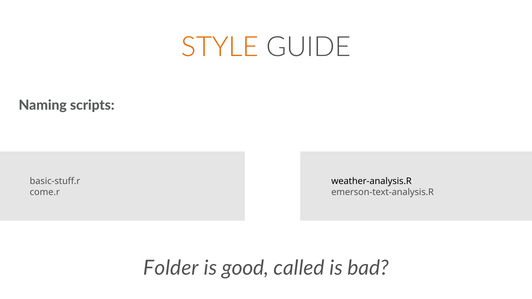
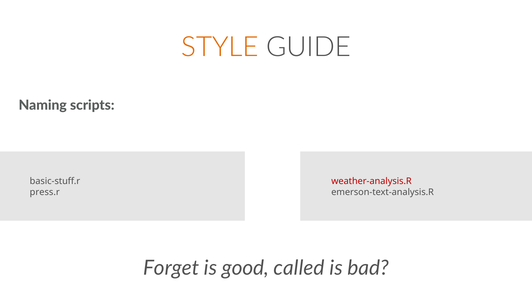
weather-analysis.R colour: black -> red
come.r: come.r -> press.r
Folder: Folder -> Forget
